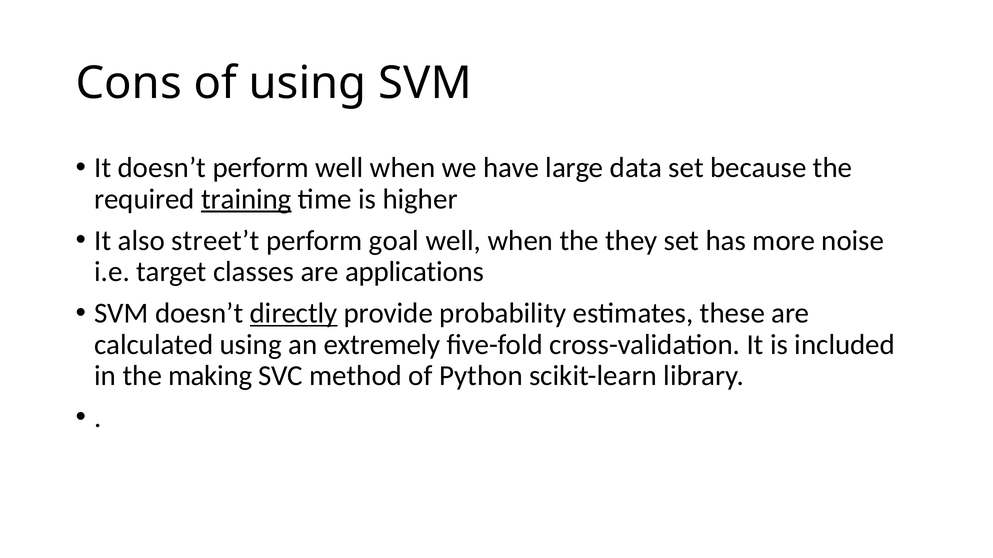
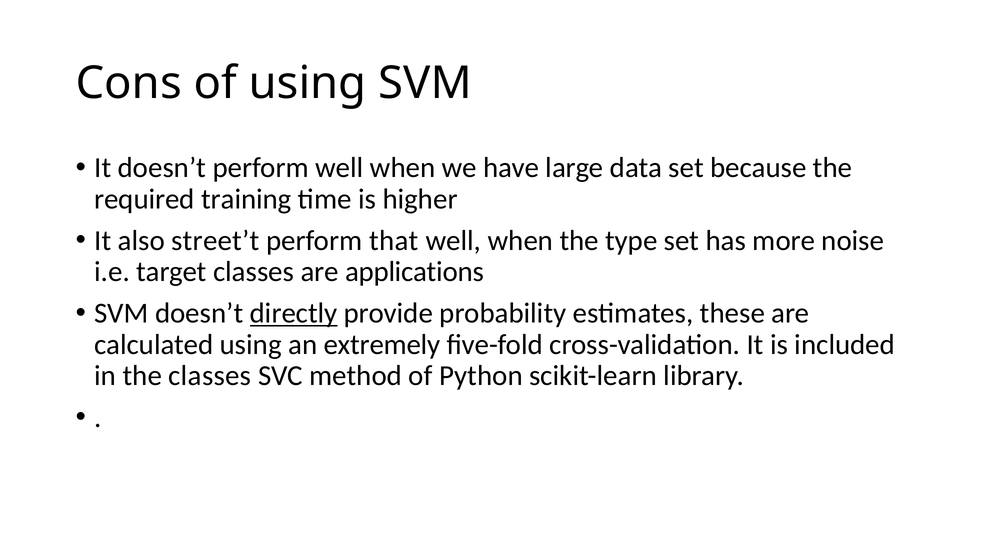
training underline: present -> none
goal: goal -> that
they: they -> type
the making: making -> classes
